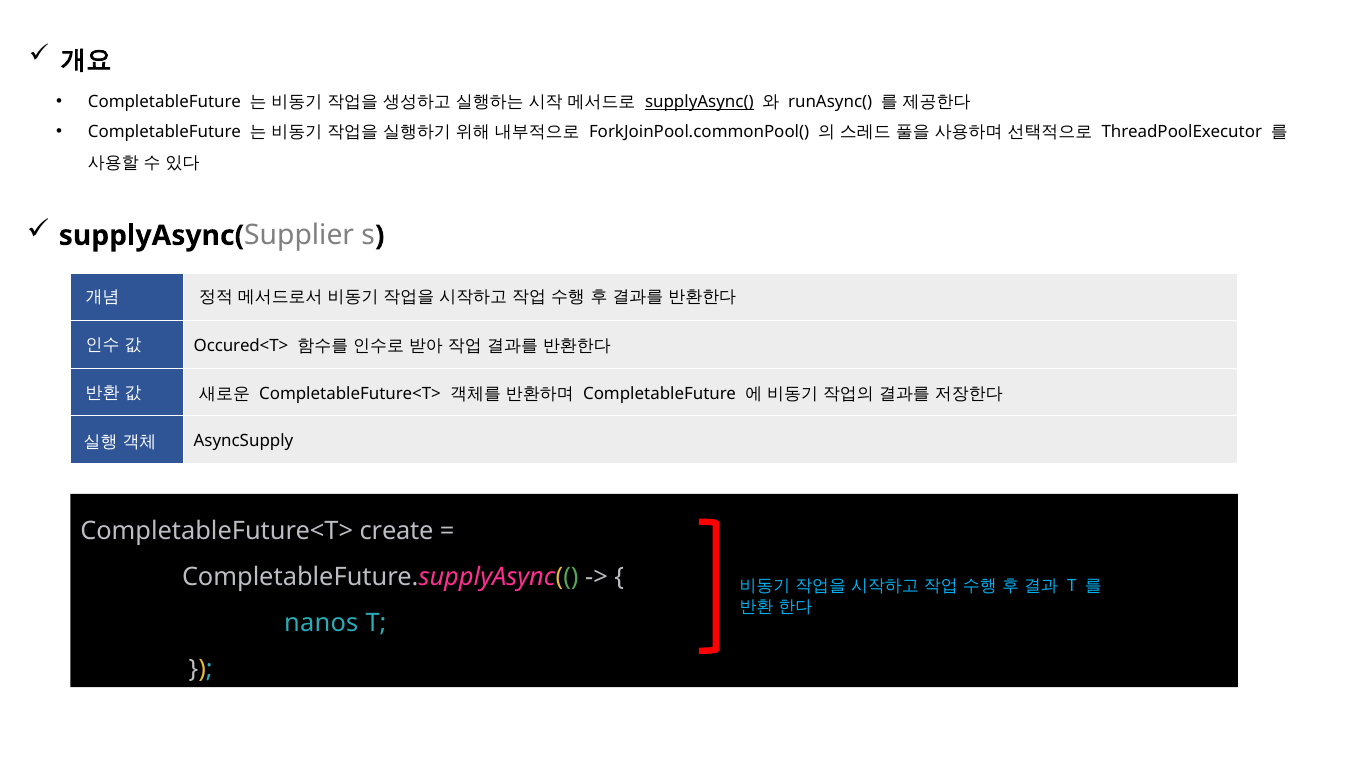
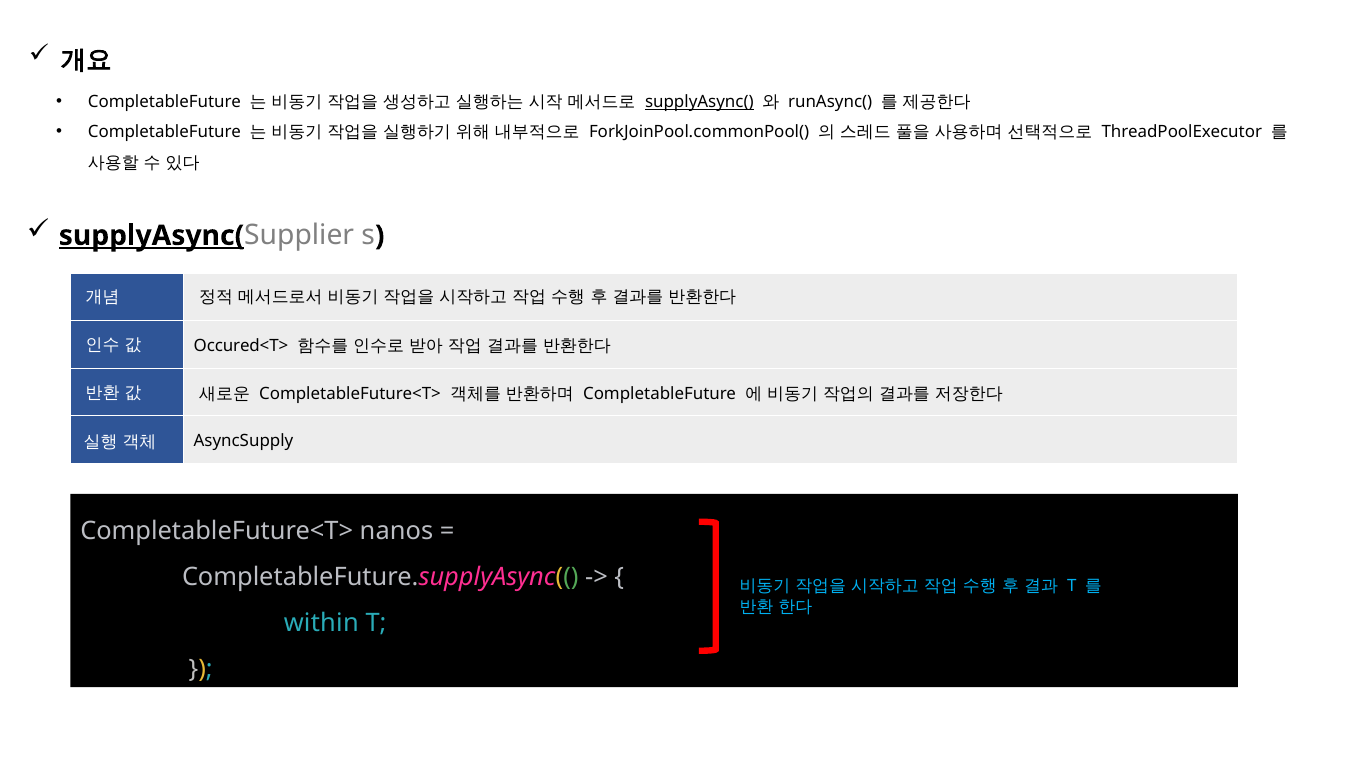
supplyAsync( at (151, 236) underline: none -> present
create: create -> nanos
nanos: nanos -> within
